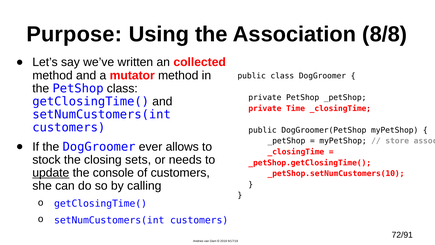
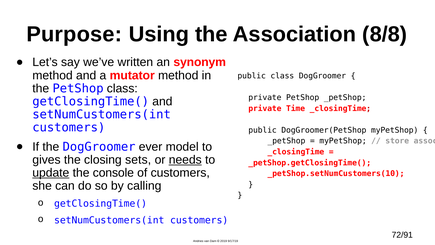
collected: collected -> synonym
allows: allows -> model
stock: stock -> gives
needs underline: none -> present
